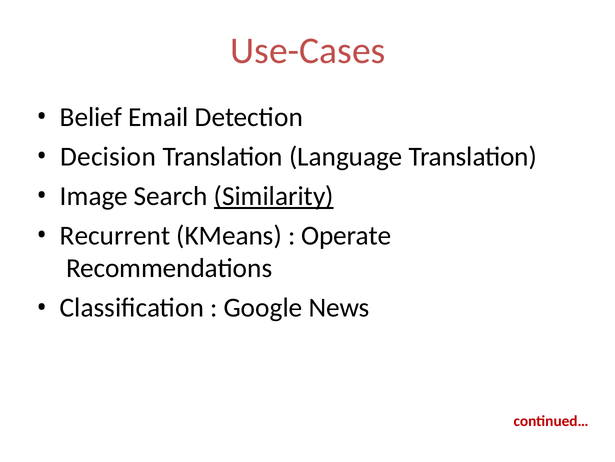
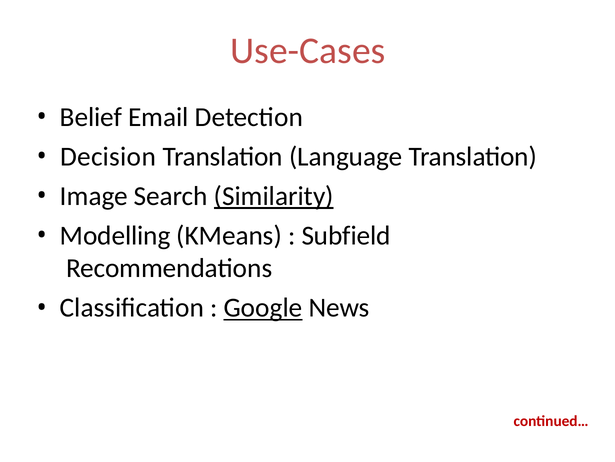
Recurrent: Recurrent -> Modelling
Operate: Operate -> Subfield
Google underline: none -> present
